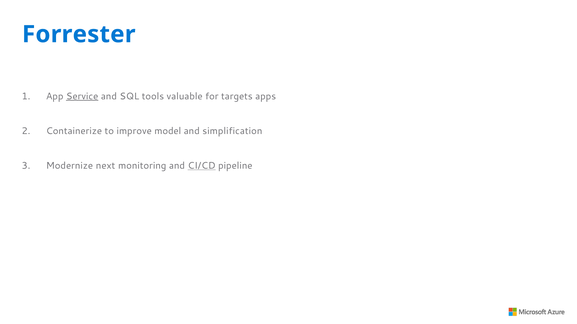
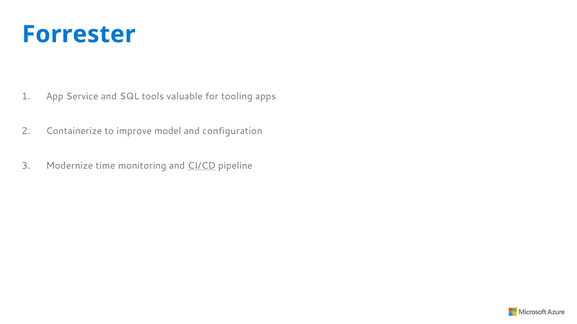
Service underline: present -> none
targets: targets -> tooling
simplification: simplification -> configuration
next: next -> time
